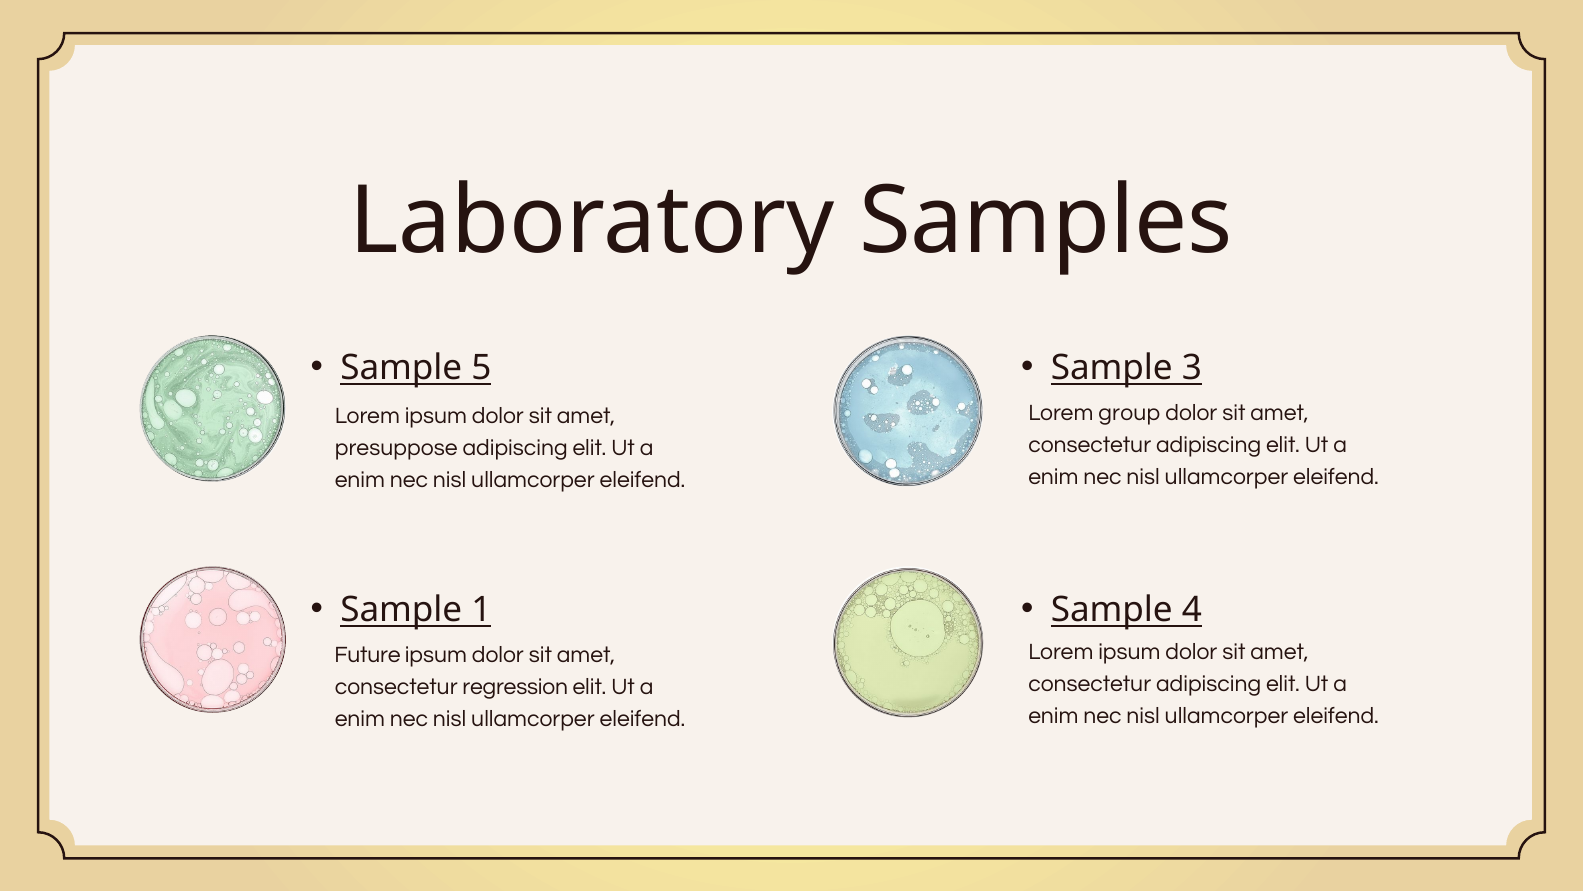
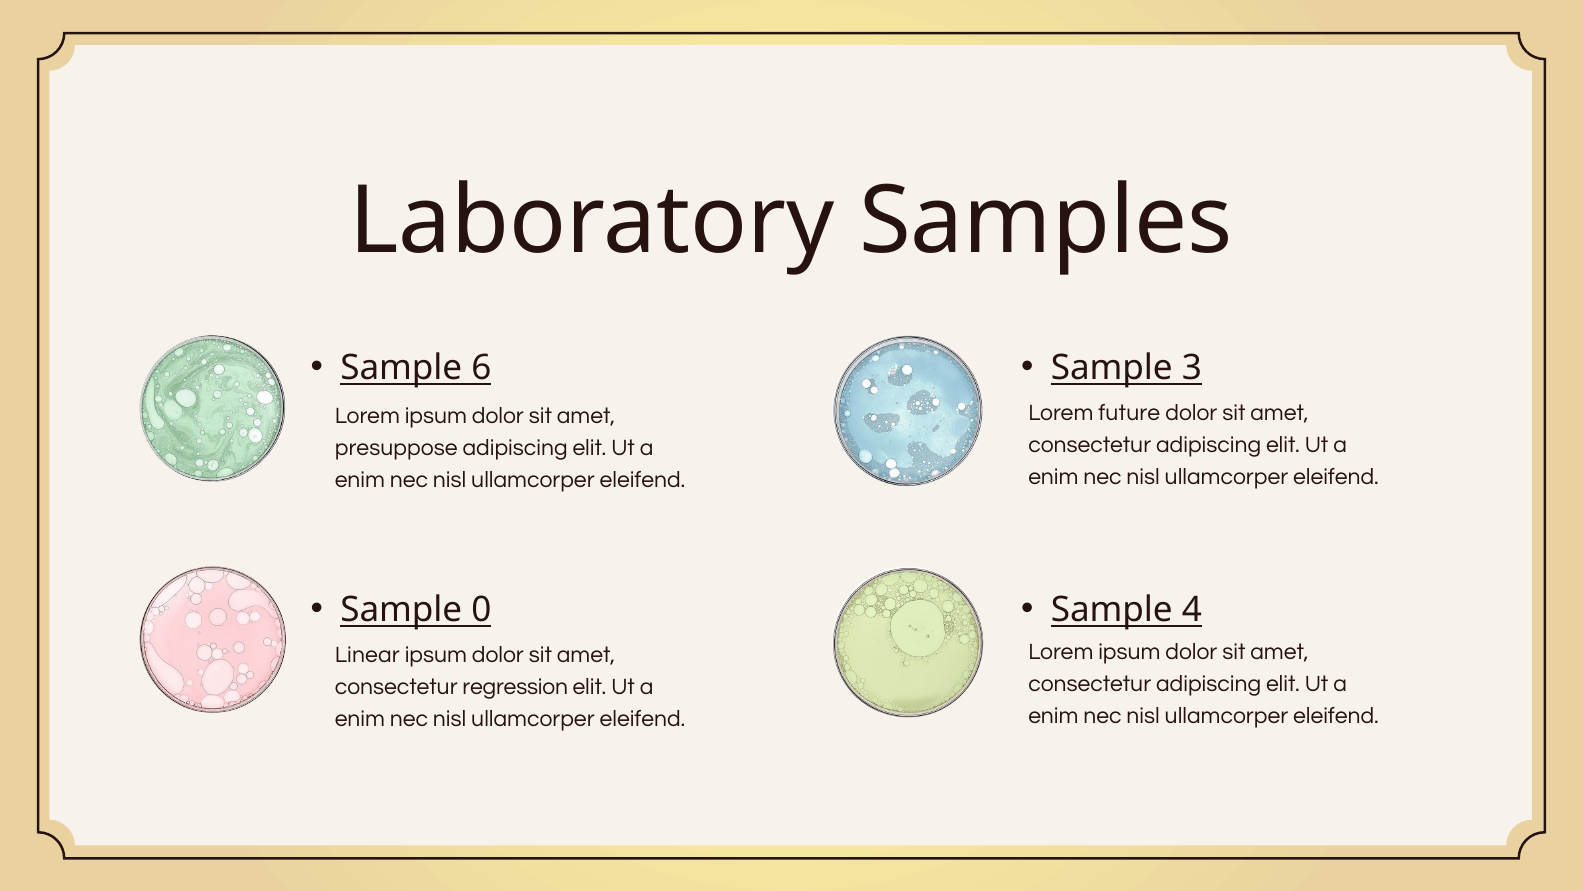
5: 5 -> 6
group: group -> future
1: 1 -> 0
Future: Future -> Linear
